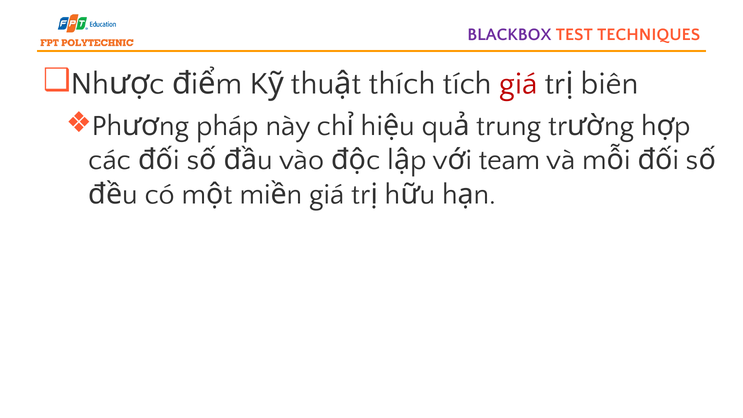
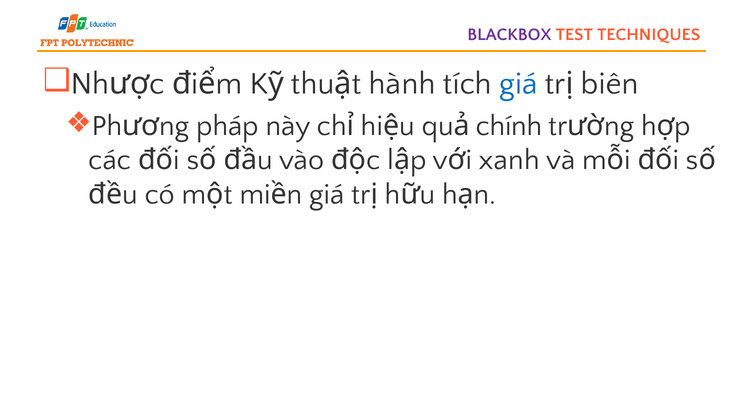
thích: thích -> hành
giá at (518, 83) colour: red -> blue
trung: trung -> chính
team: team -> xanh
